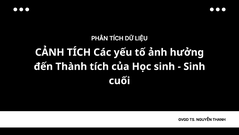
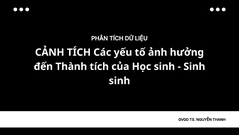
cuối at (119, 80): cuối -> sinh
